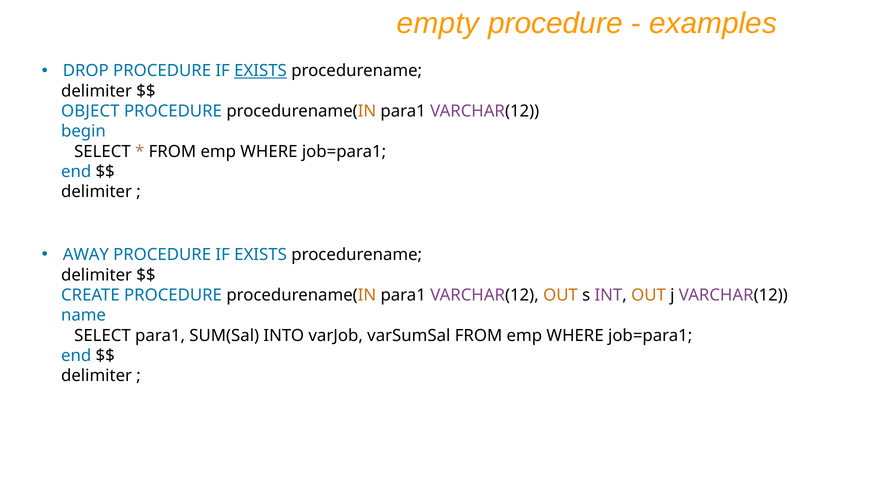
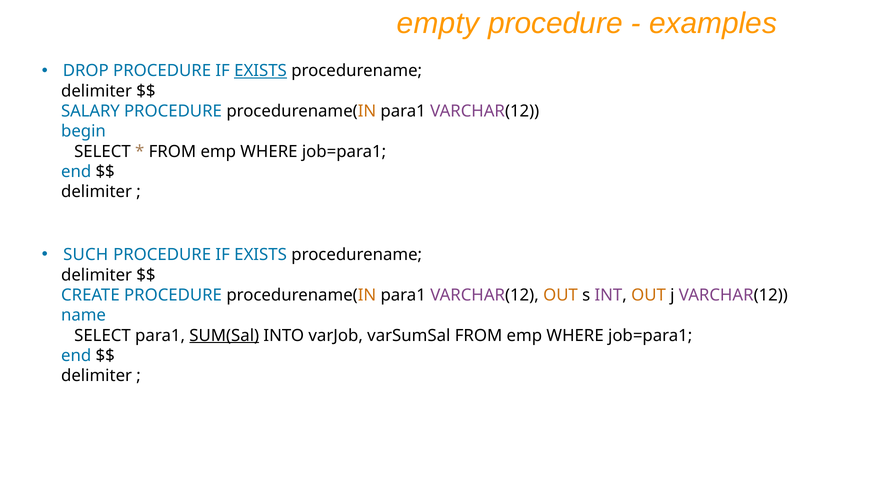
OBJECT: OBJECT -> SALARY
AWAY: AWAY -> SUCH
SUM(Sal underline: none -> present
